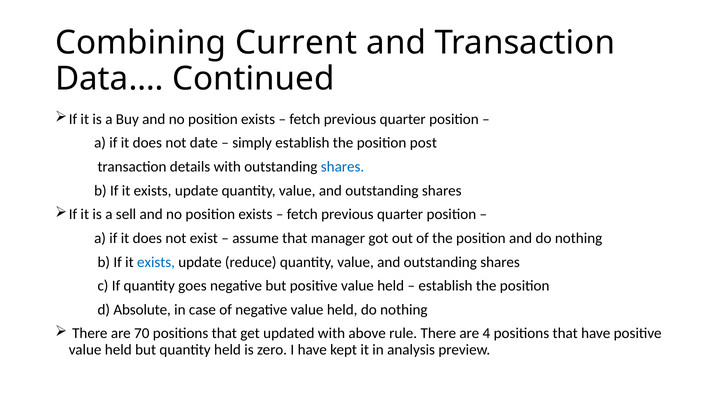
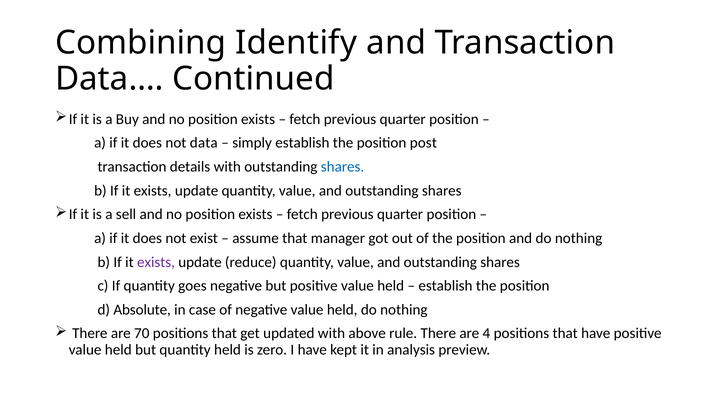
Current: Current -> Identify
date: date -> data
exists at (156, 262) colour: blue -> purple
